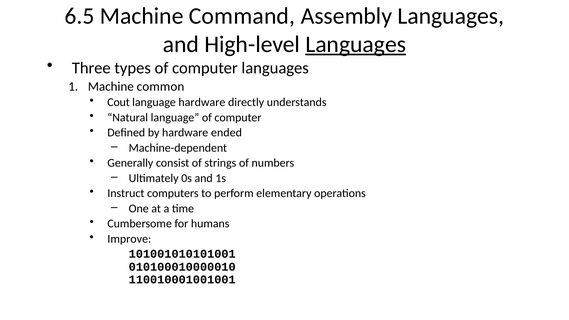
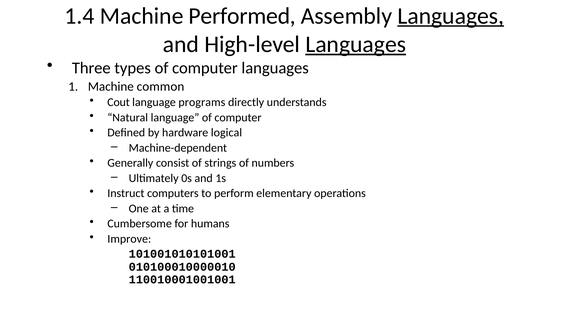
6.5: 6.5 -> 1.4
Command: Command -> Performed
Languages at (451, 16) underline: none -> present
language hardware: hardware -> programs
ended: ended -> logical
